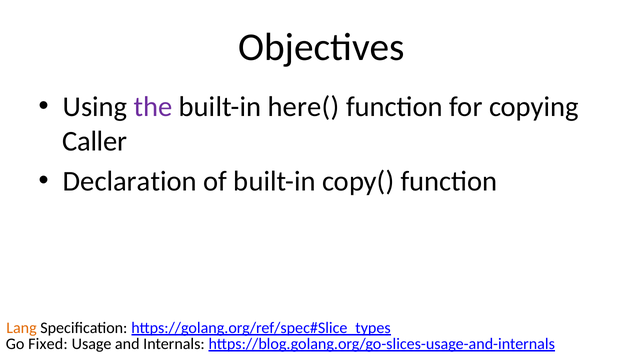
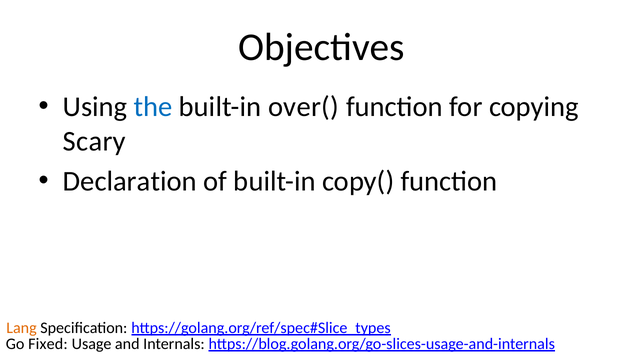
the colour: purple -> blue
here(: here( -> over(
Caller: Caller -> Scary
